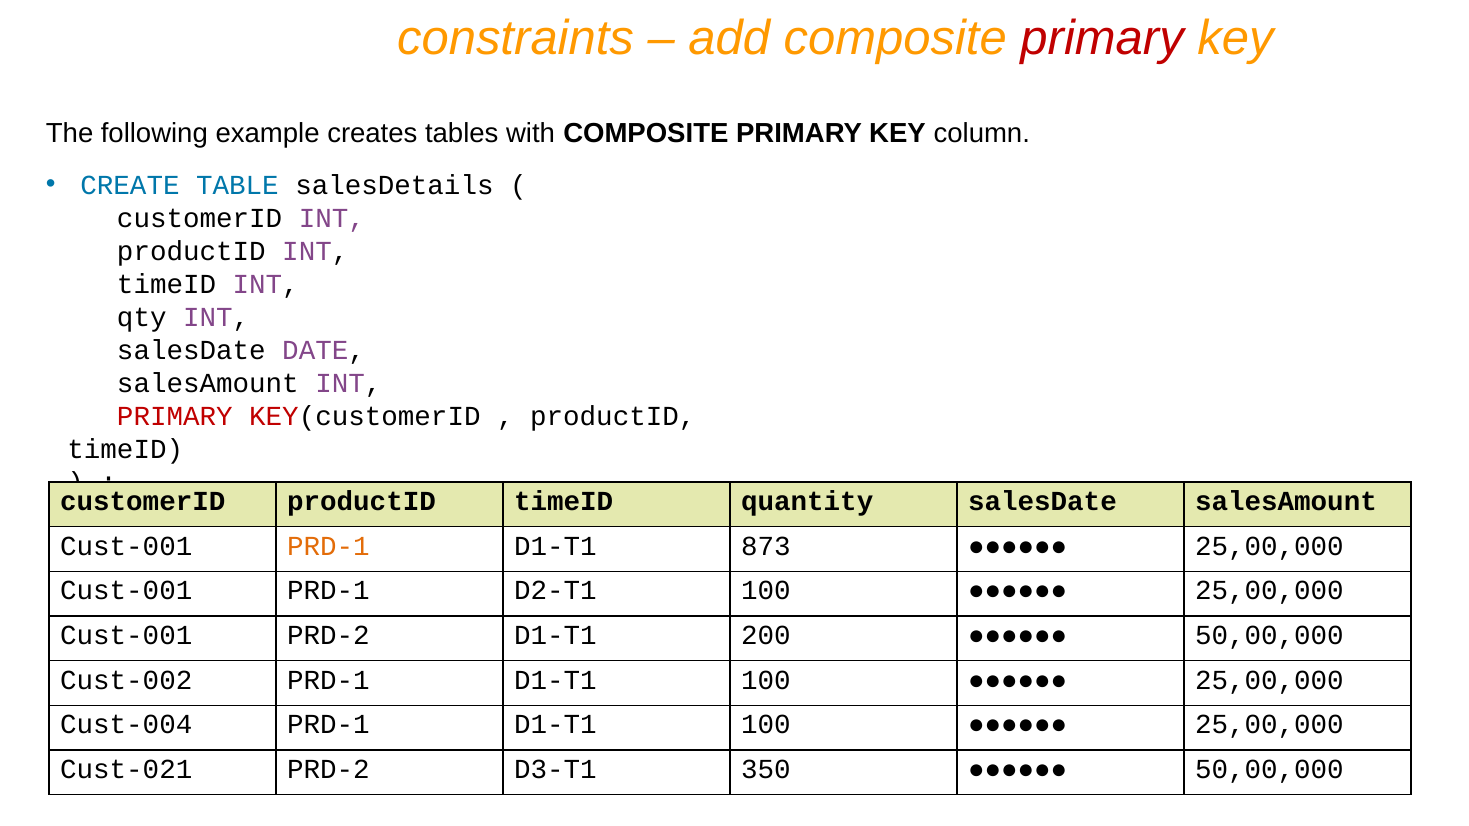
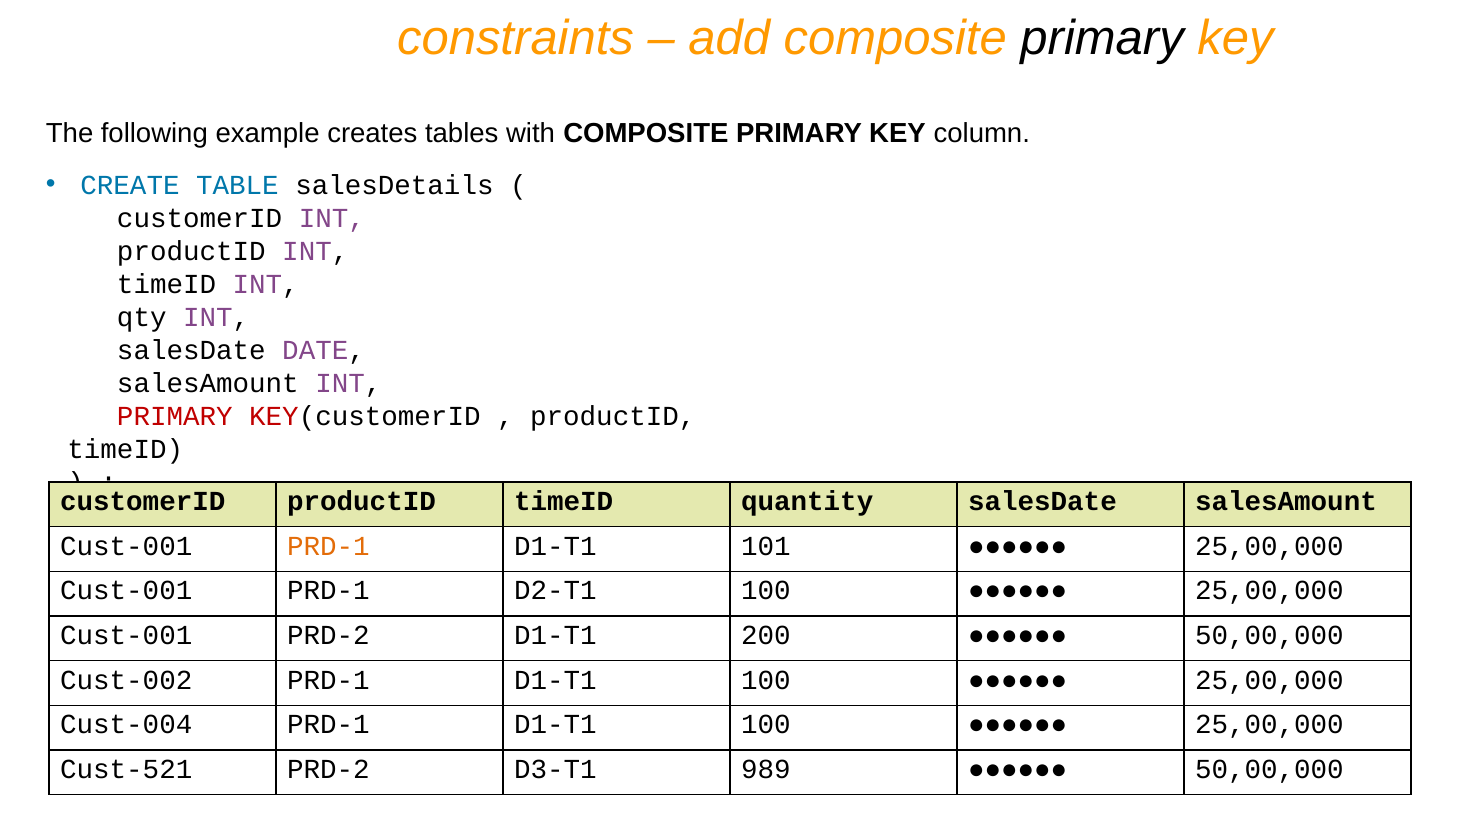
primary at (1102, 38) colour: red -> black
873: 873 -> 101
Cust-021: Cust-021 -> Cust-521
350: 350 -> 989
